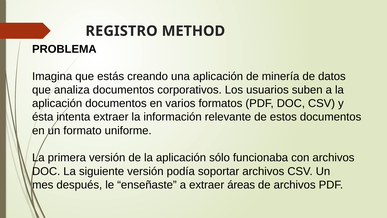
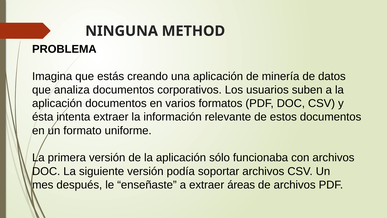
REGISTRO: REGISTRO -> NINGUNA
